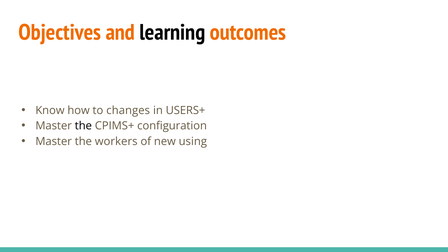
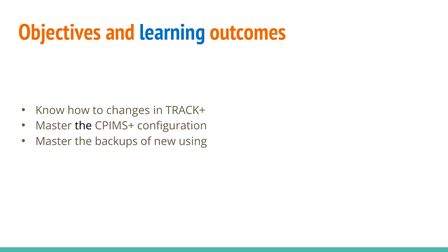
learning colour: black -> blue
USERS+: USERS+ -> TRACK+
workers: workers -> backups
